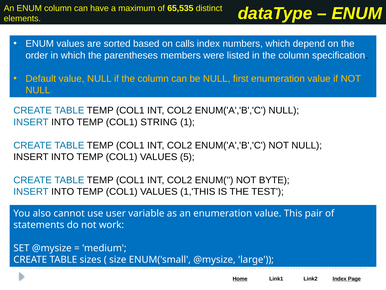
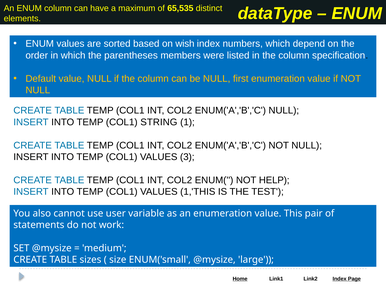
calls: calls -> wish
5: 5 -> 3
BYTE: BYTE -> HELP
